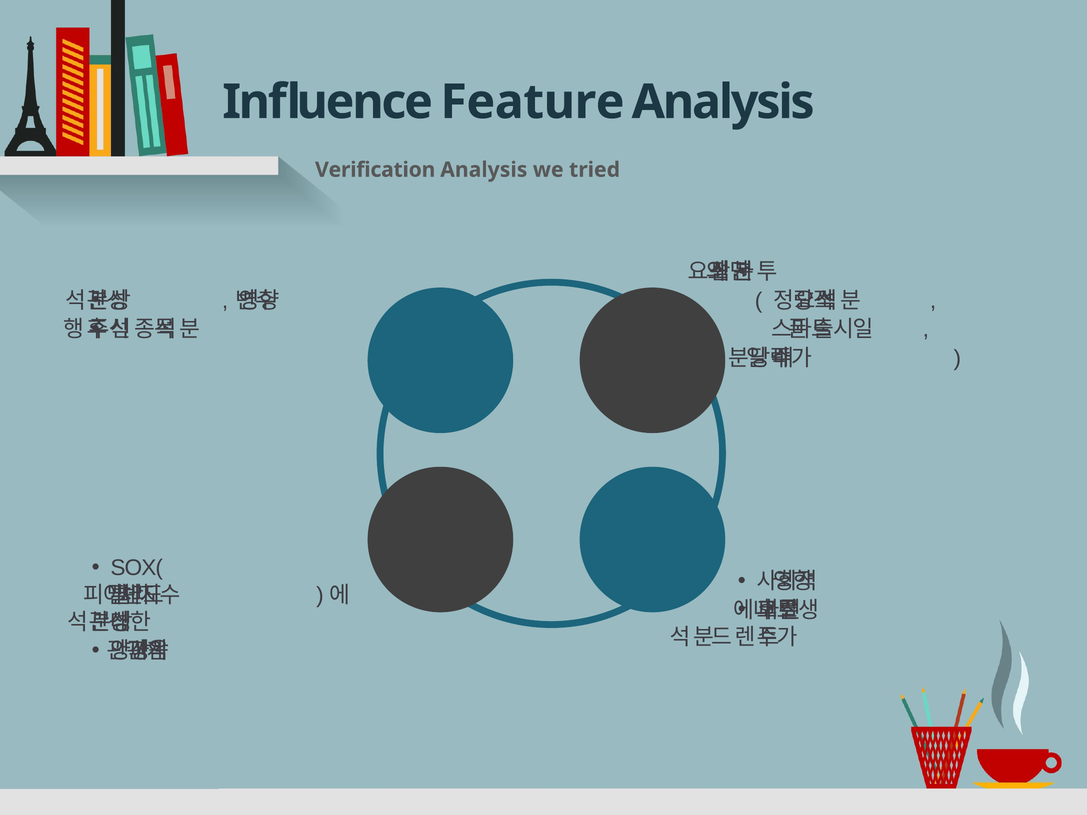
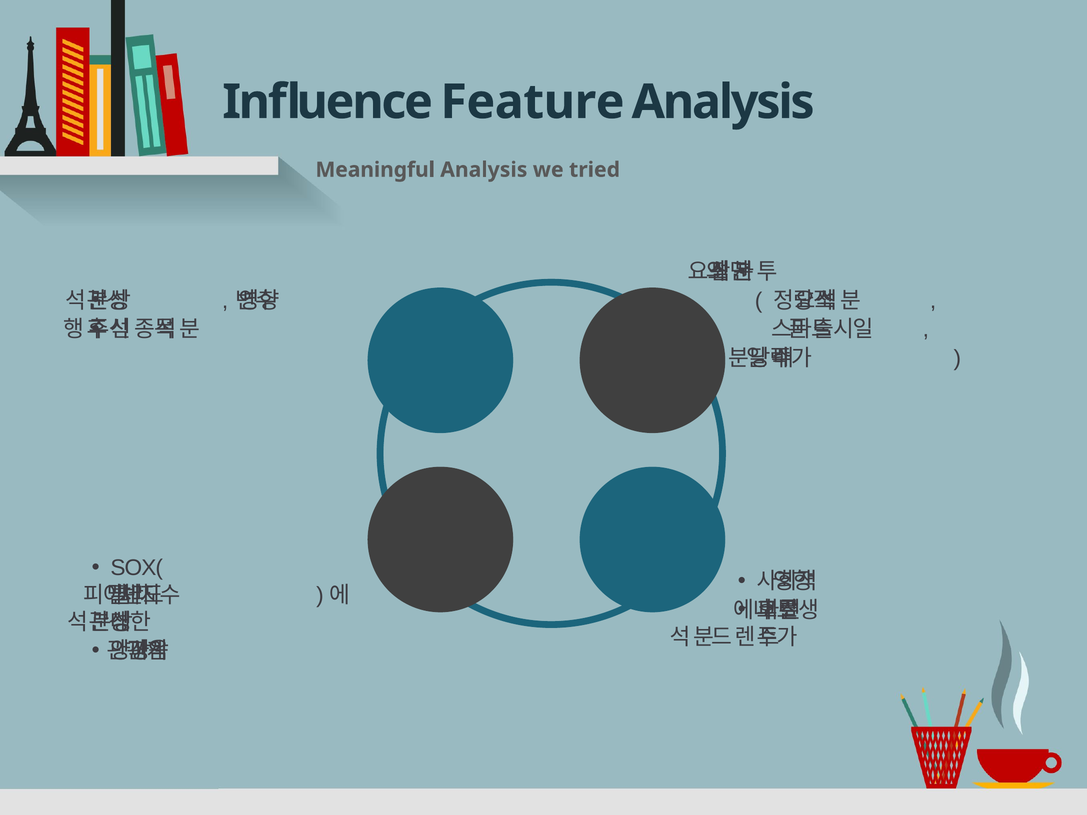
Verification: Verification -> Meaningful
